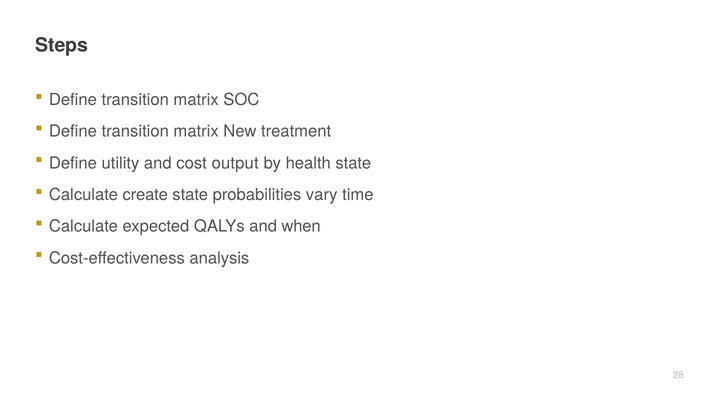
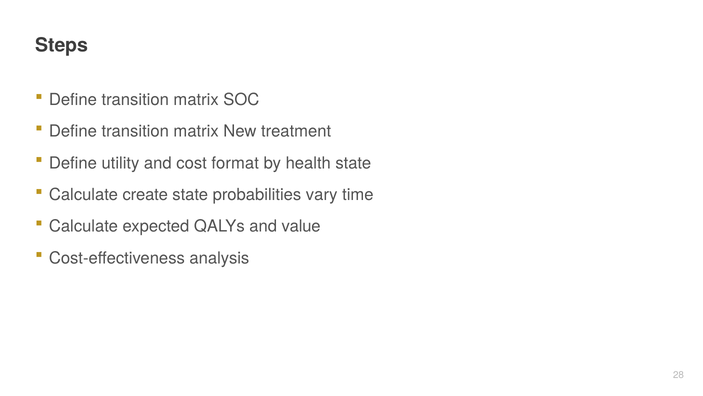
output: output -> format
when: when -> value
